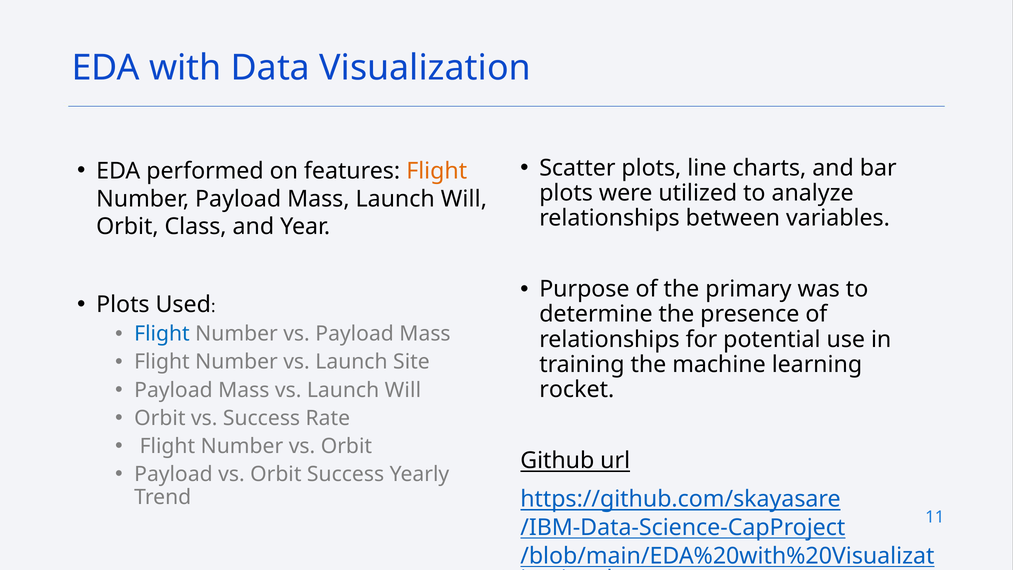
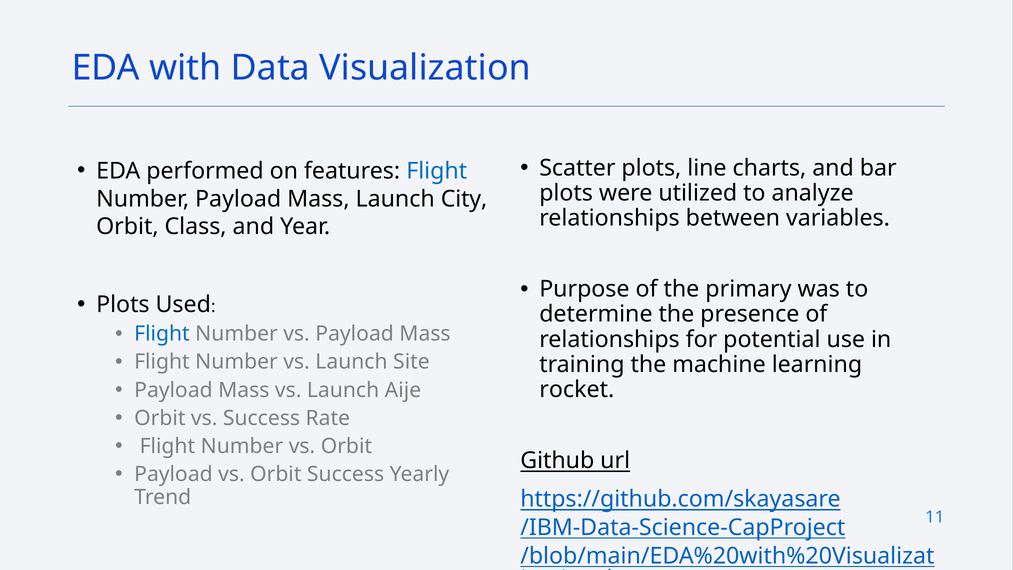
Flight at (437, 171) colour: orange -> blue
Mass Launch Will: Will -> City
vs Launch Will: Will -> Aije
